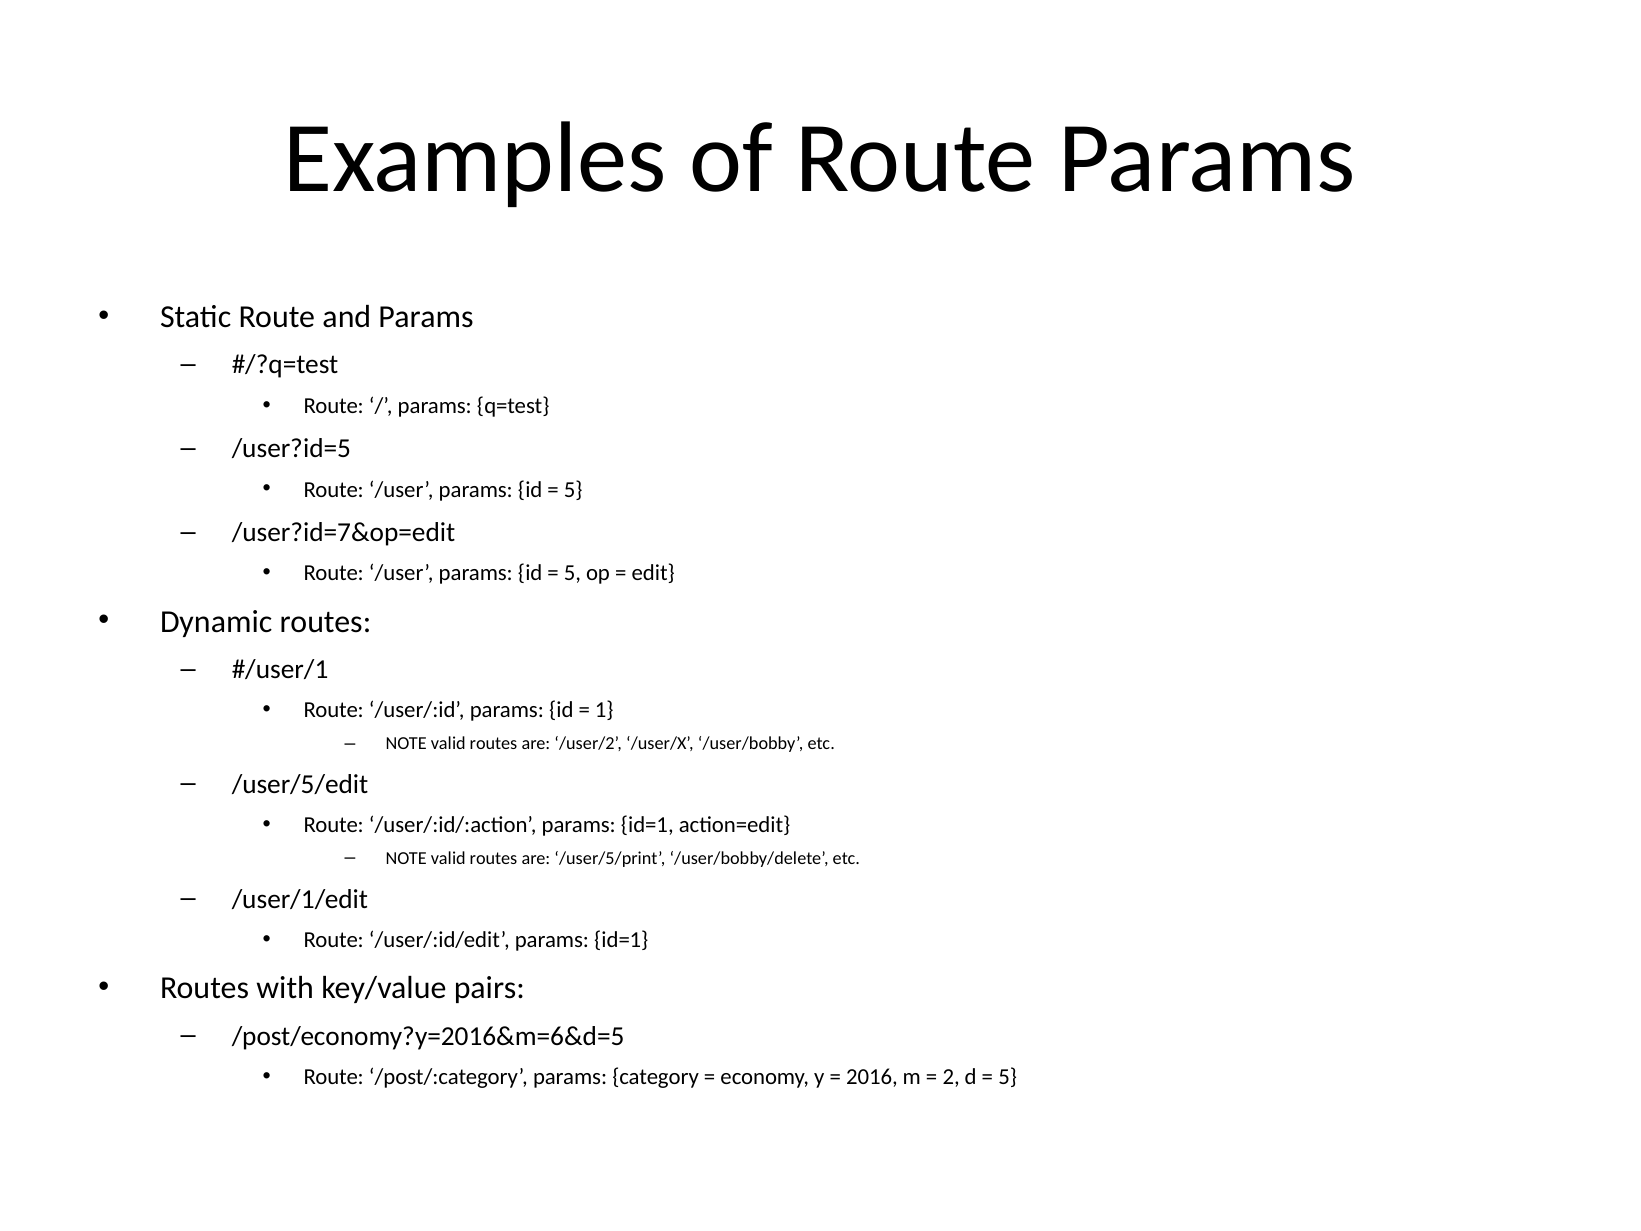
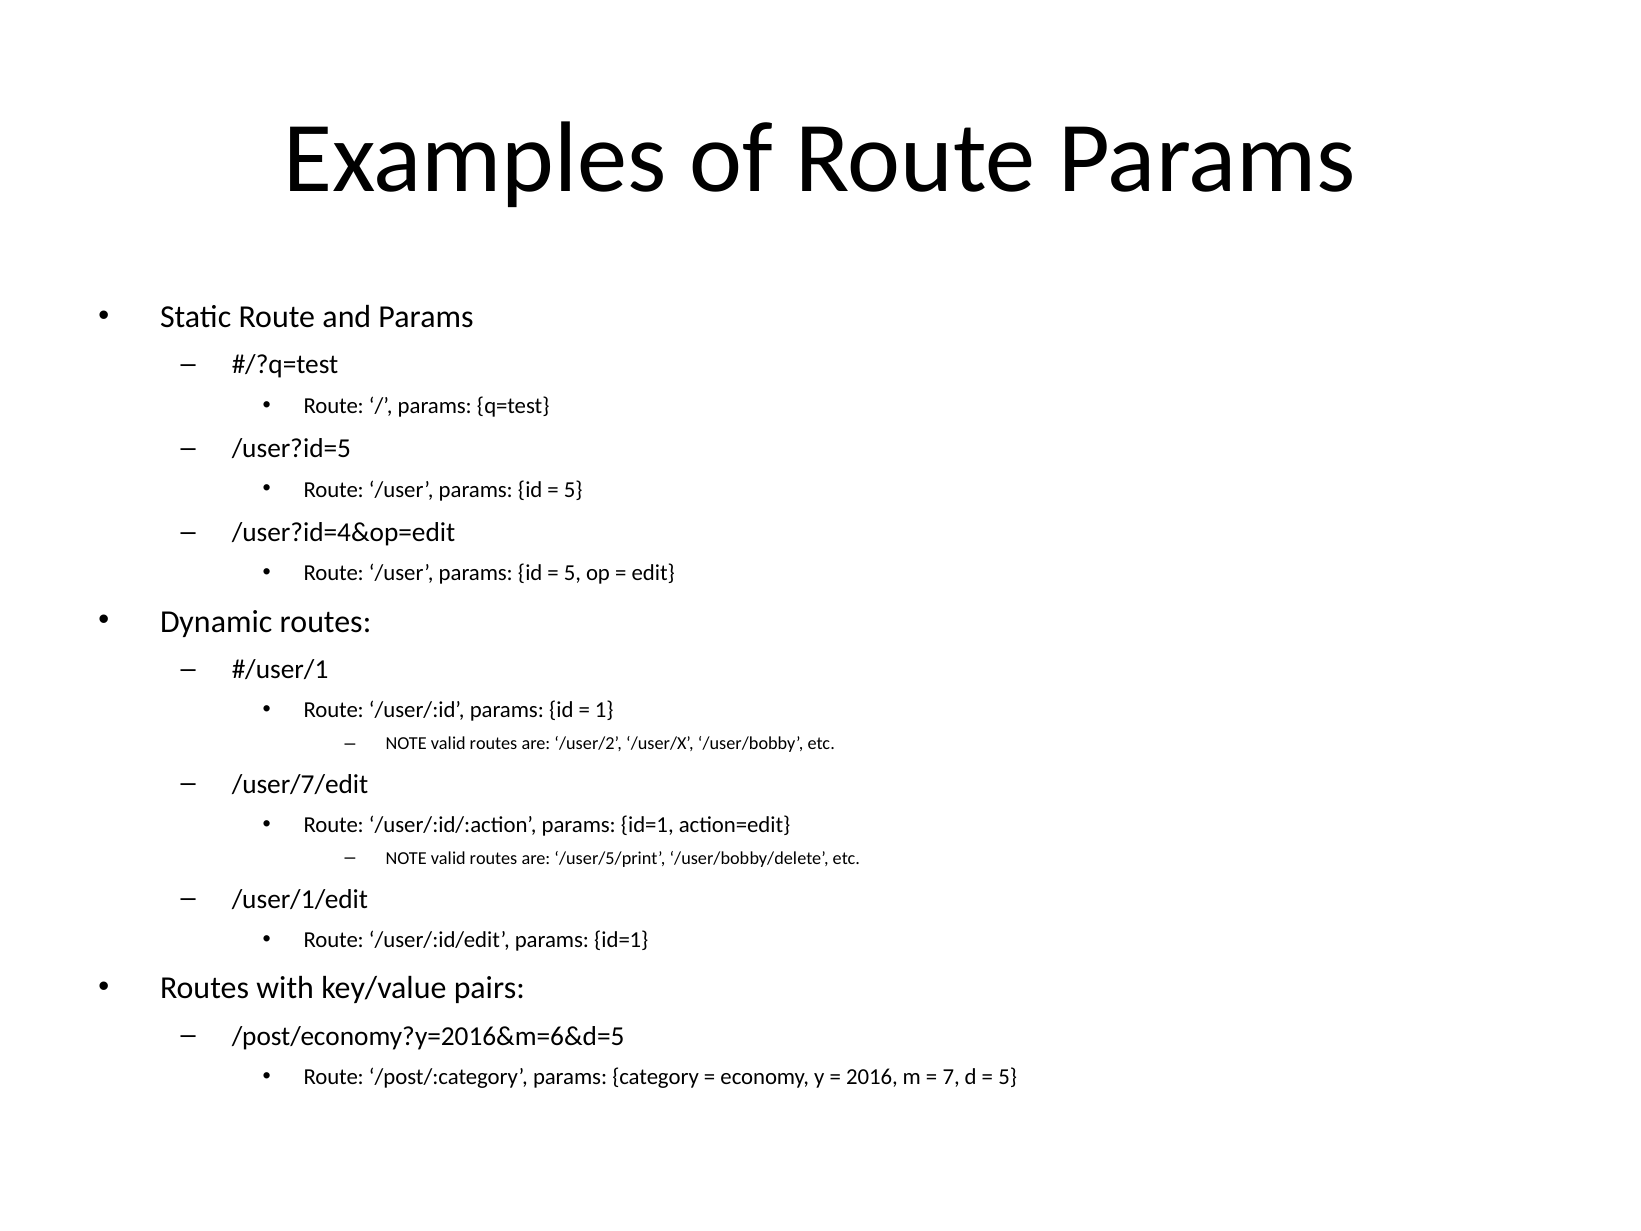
/user?id=7&op=edit: /user?id=7&op=edit -> /user?id=4&op=edit
/user/5/edit: /user/5/edit -> /user/7/edit
2: 2 -> 7
